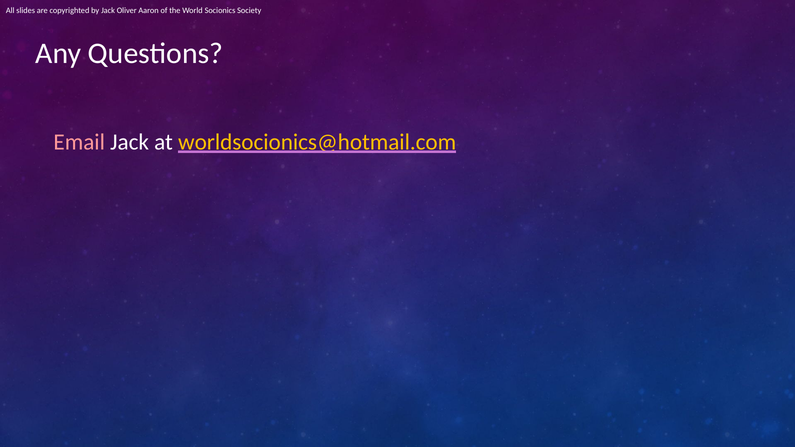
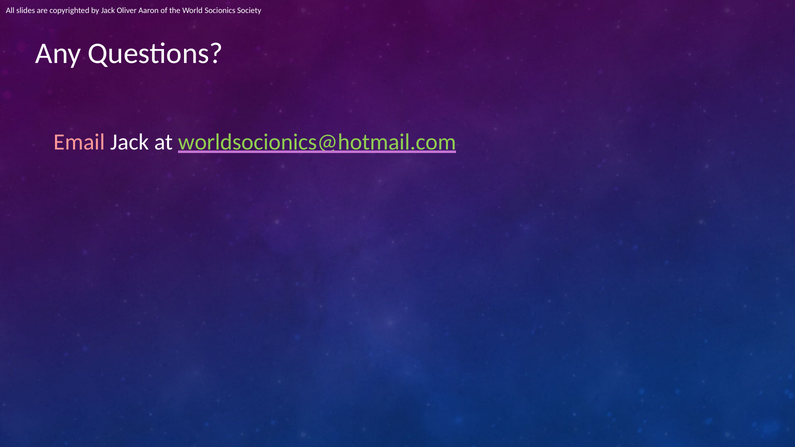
worldsocionics@hotmail.com colour: yellow -> light green
